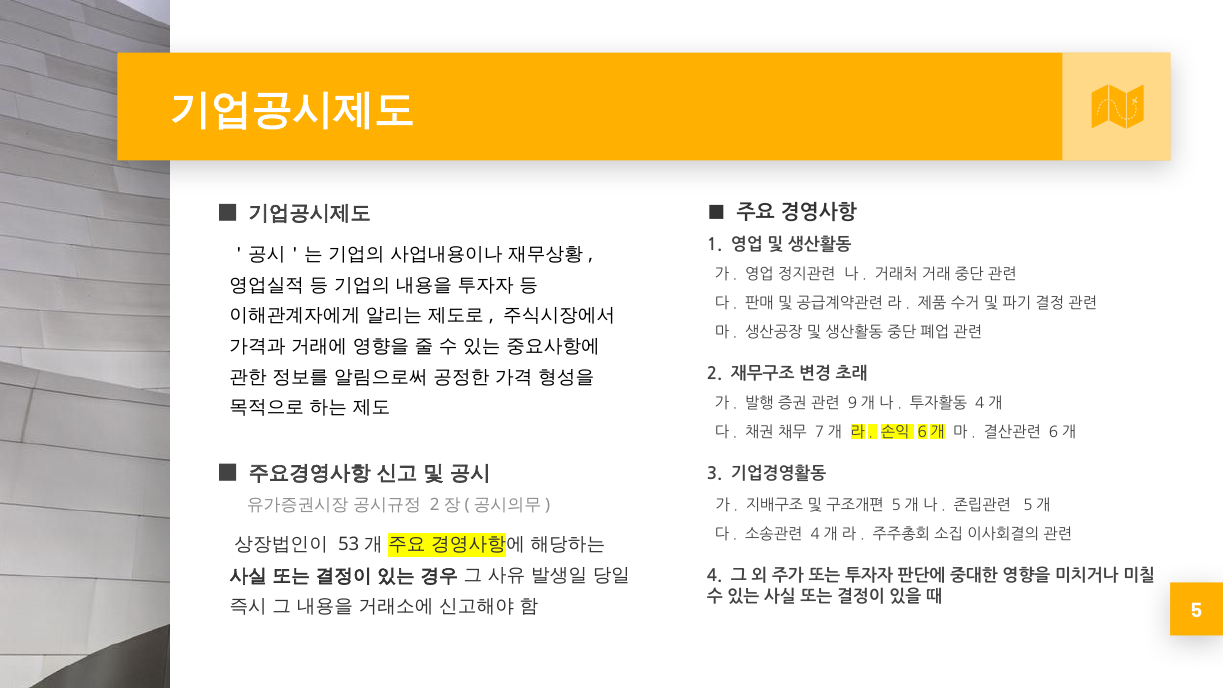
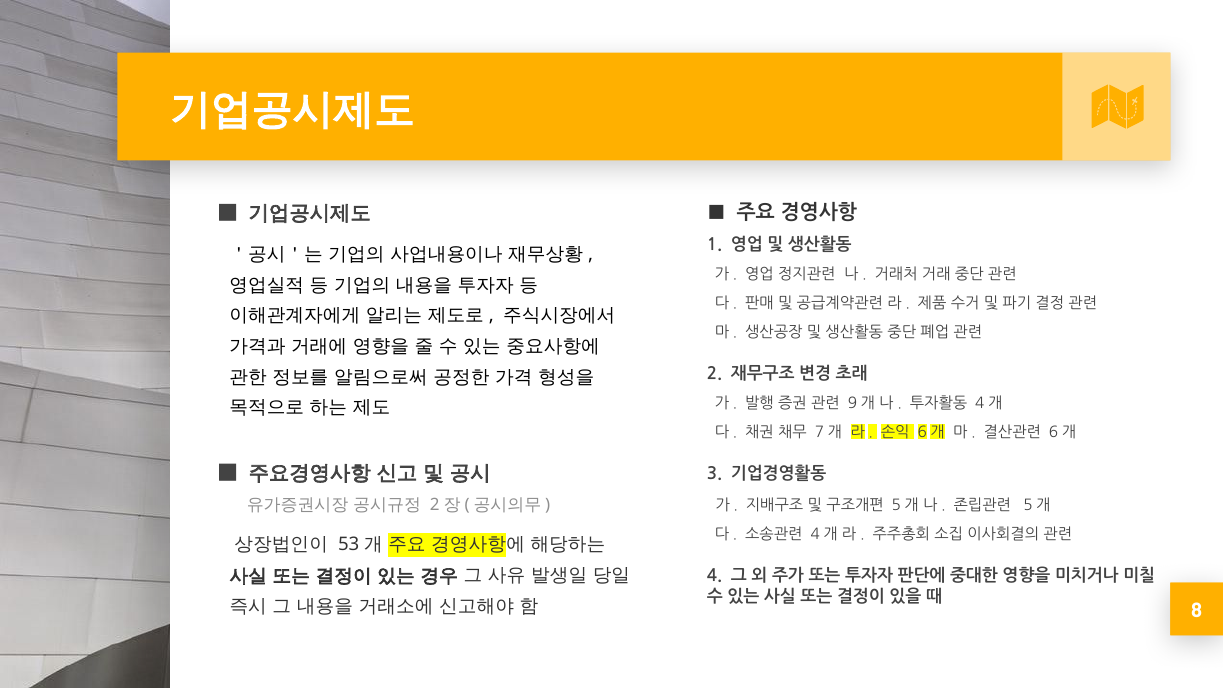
5: 5 -> 8
